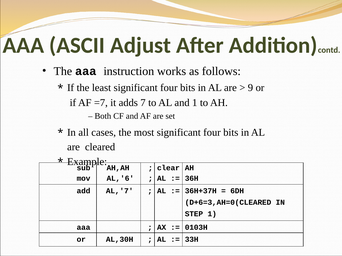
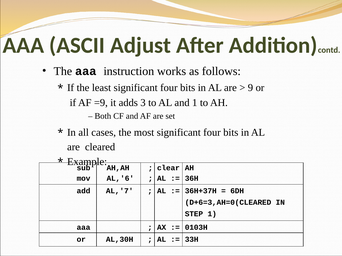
=7: =7 -> =9
7: 7 -> 3
